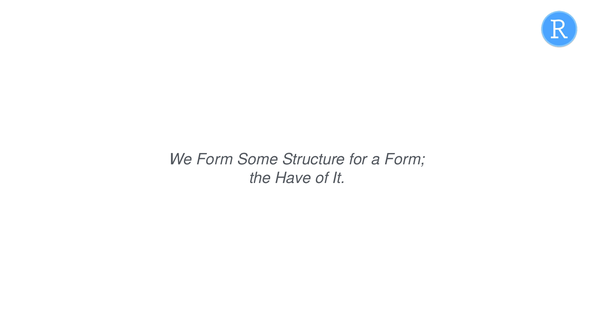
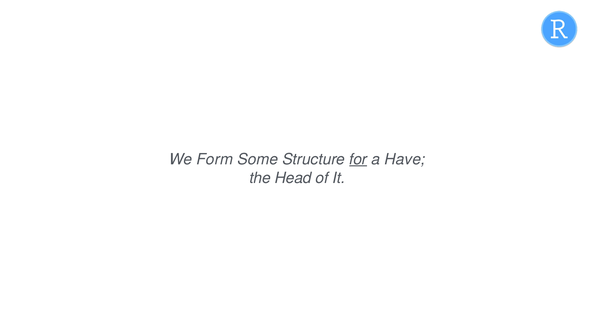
for underline: none -> present
a Form: Form -> Have
Have: Have -> Head
